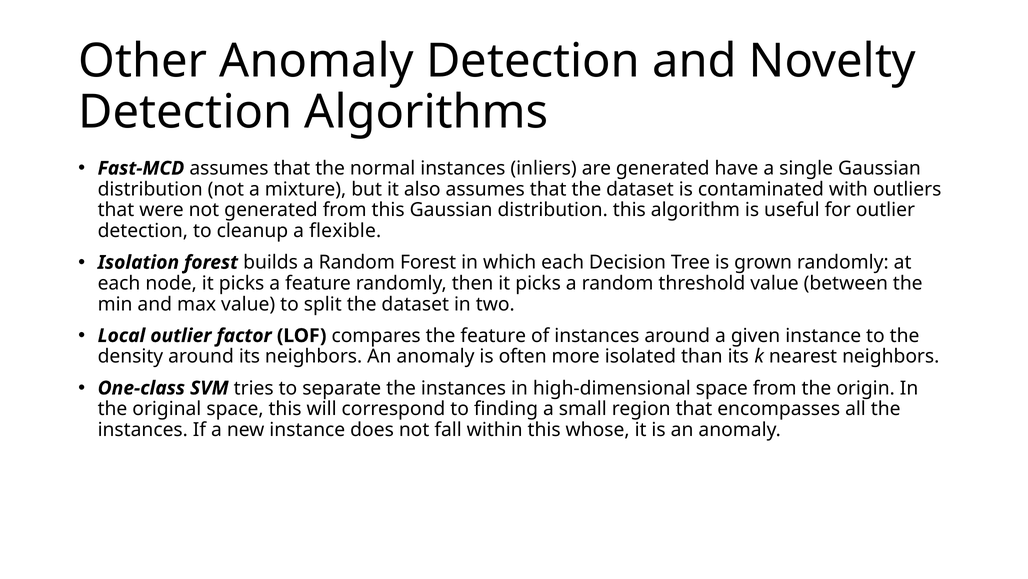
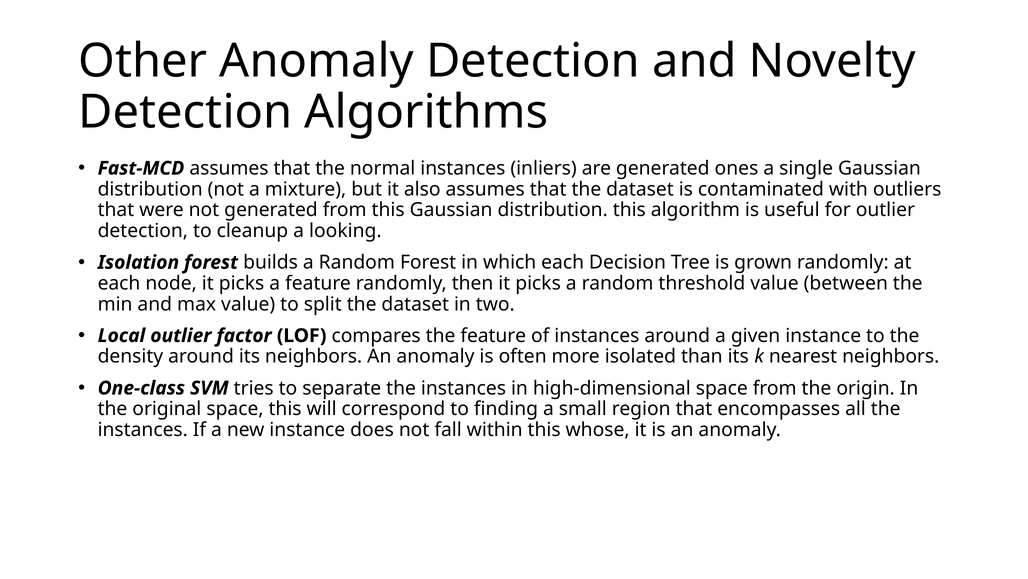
have: have -> ones
flexible: flexible -> looking
